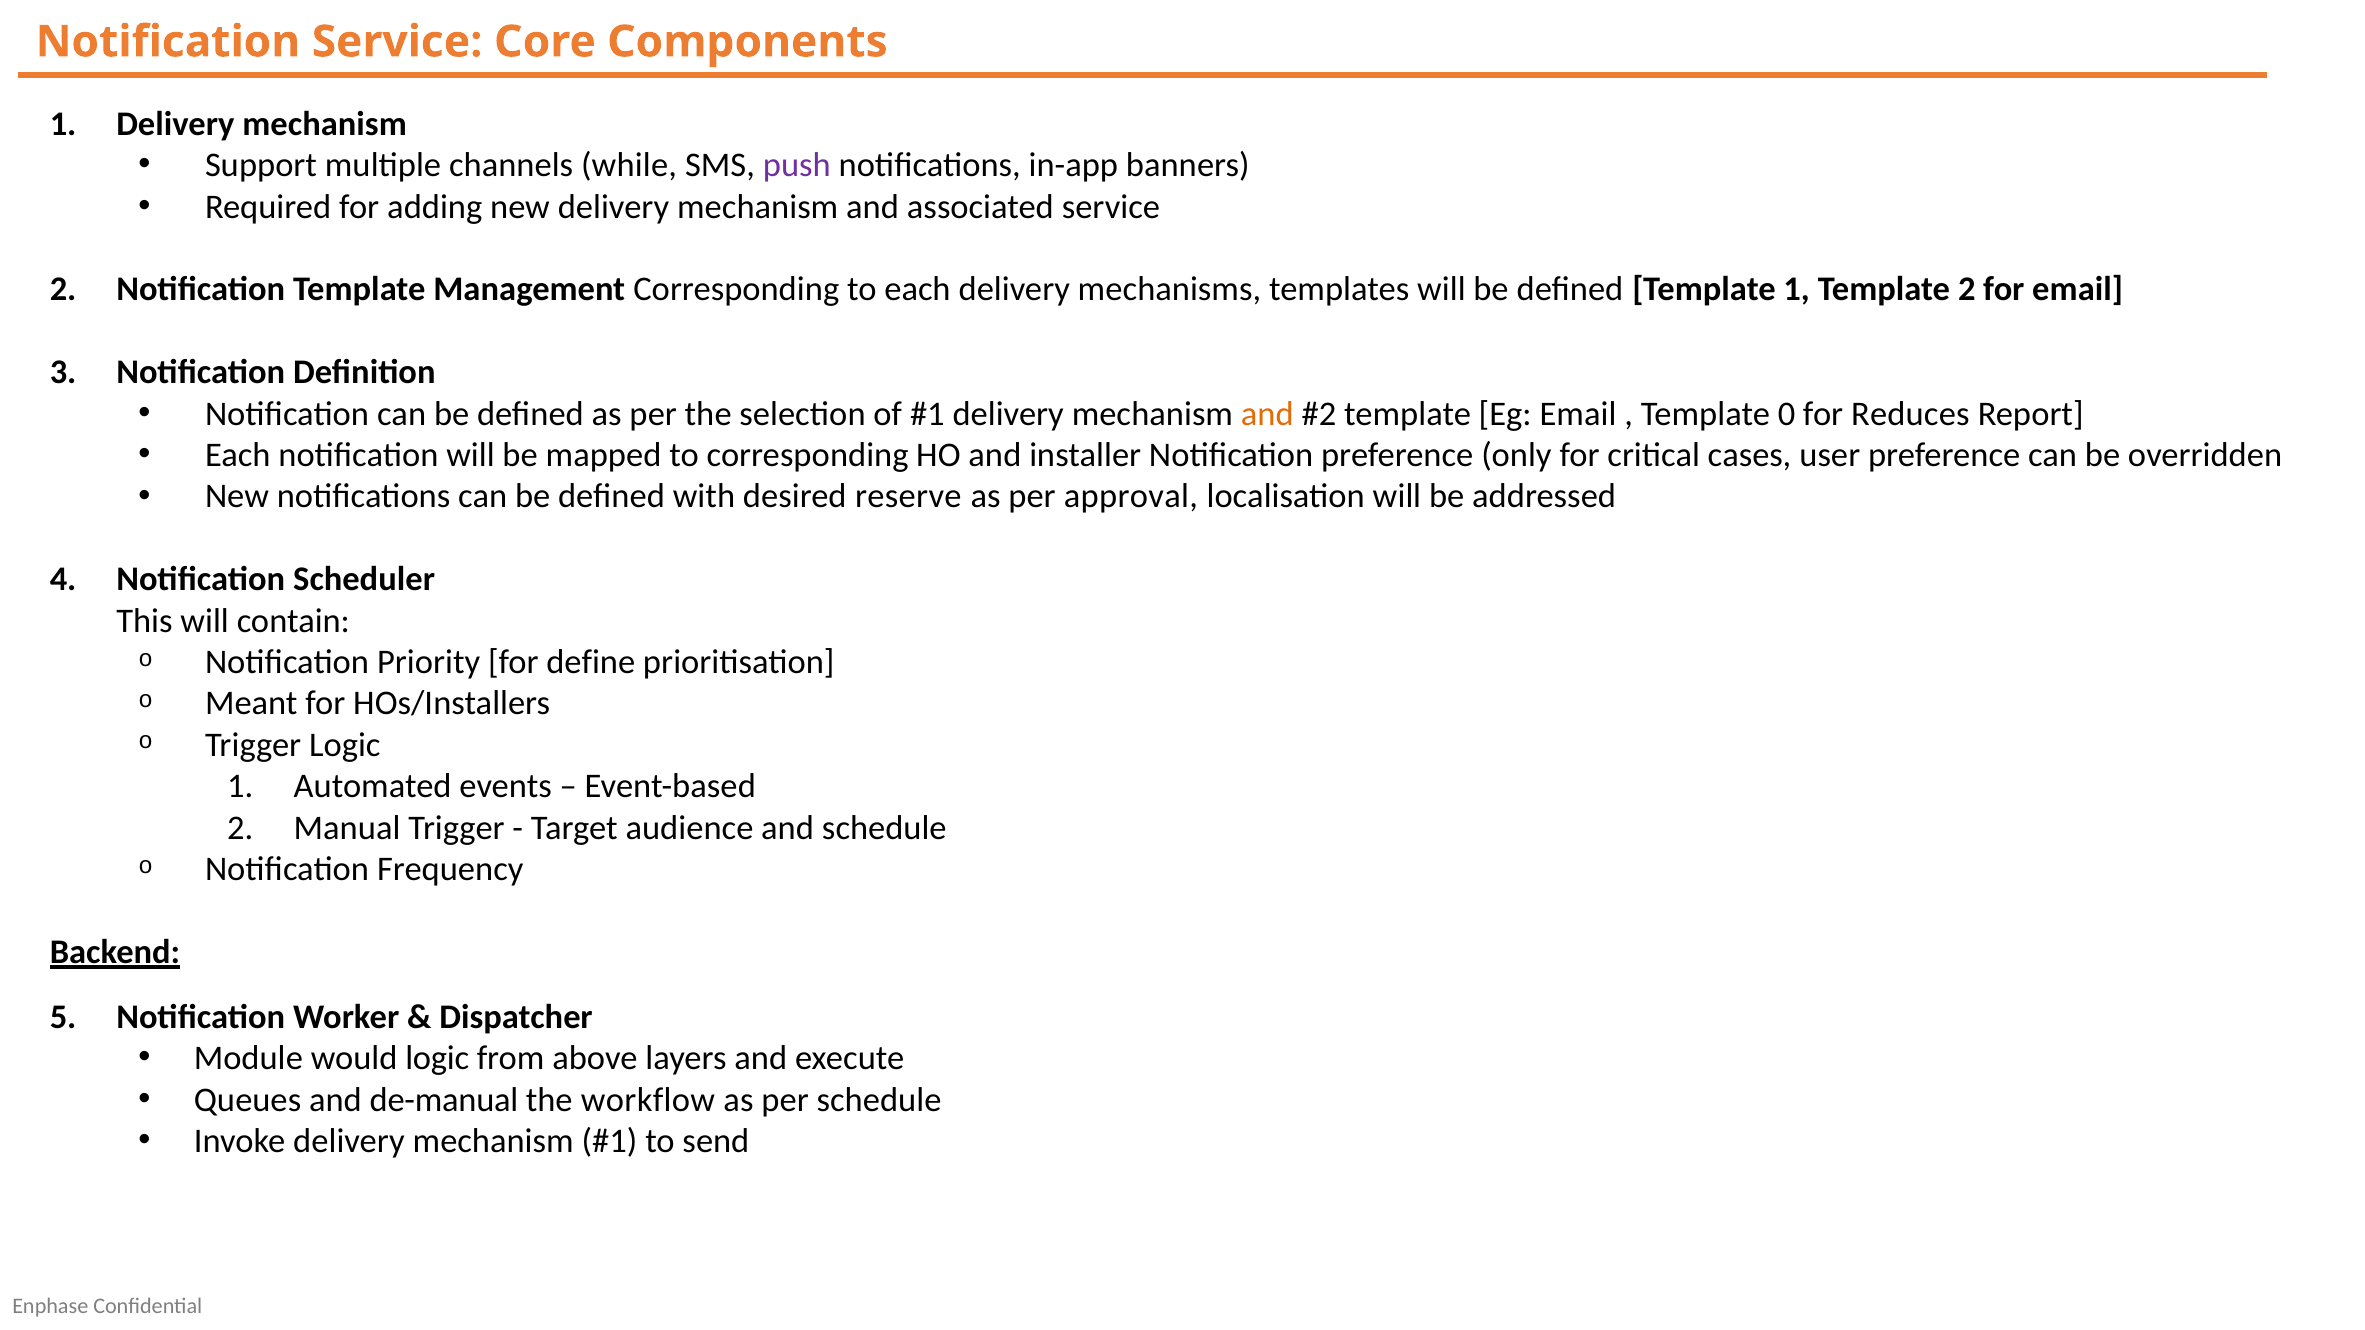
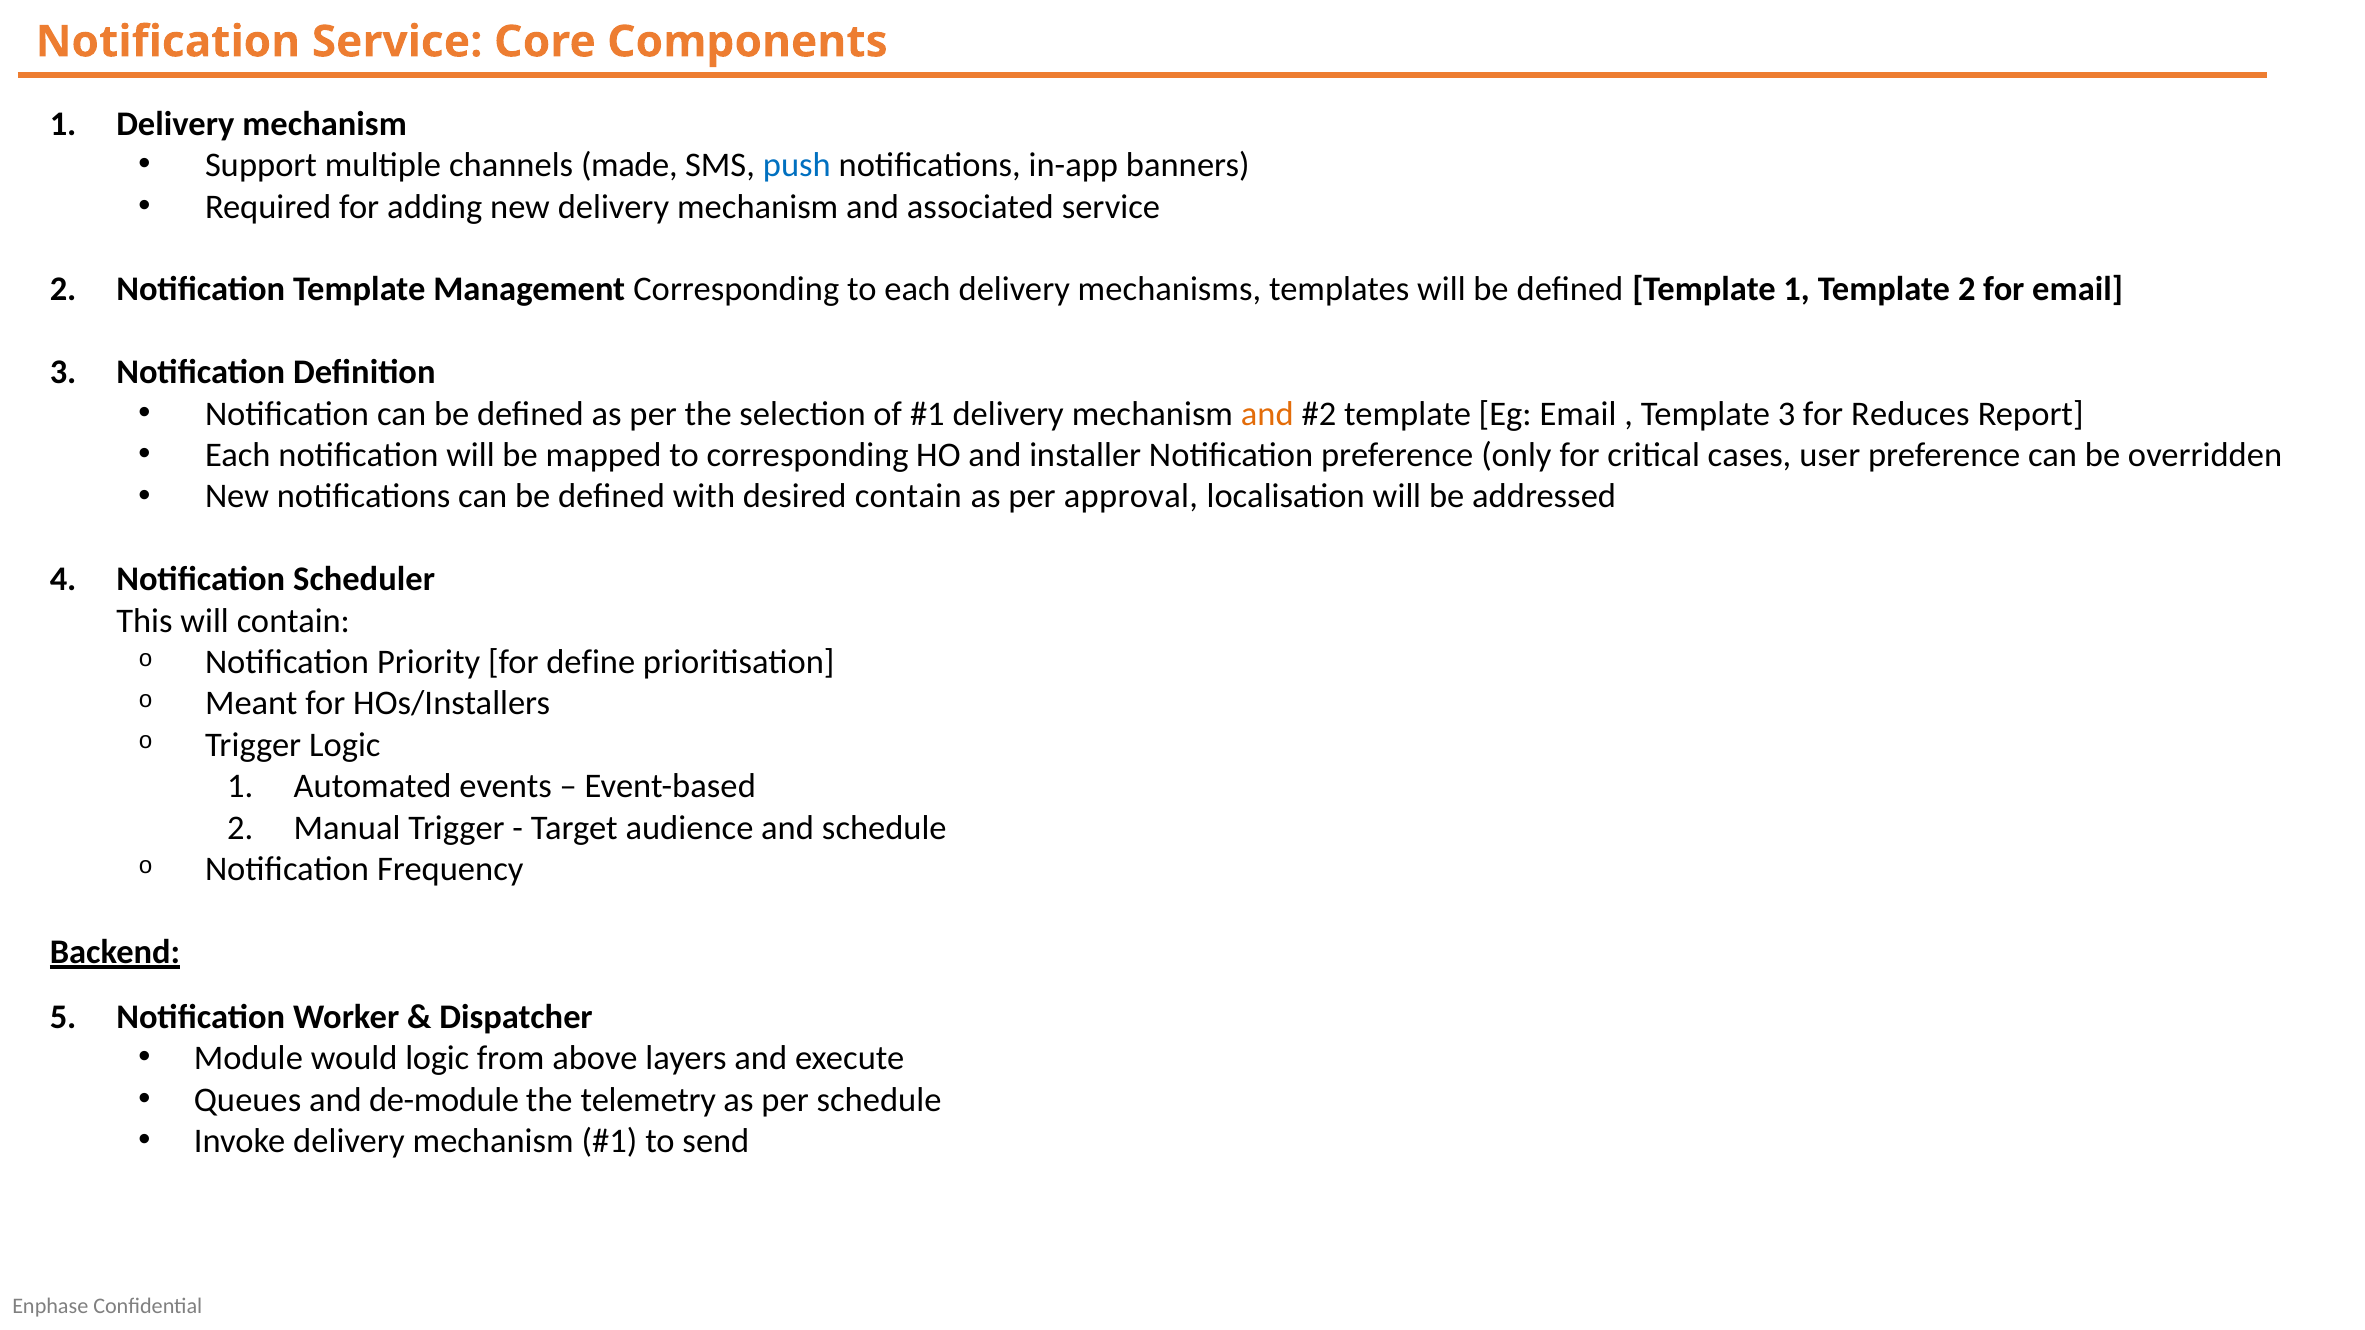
while: while -> made
push colour: purple -> blue
Template 0: 0 -> 3
desired reserve: reserve -> contain
de-manual: de-manual -> de-module
workflow: workflow -> telemetry
